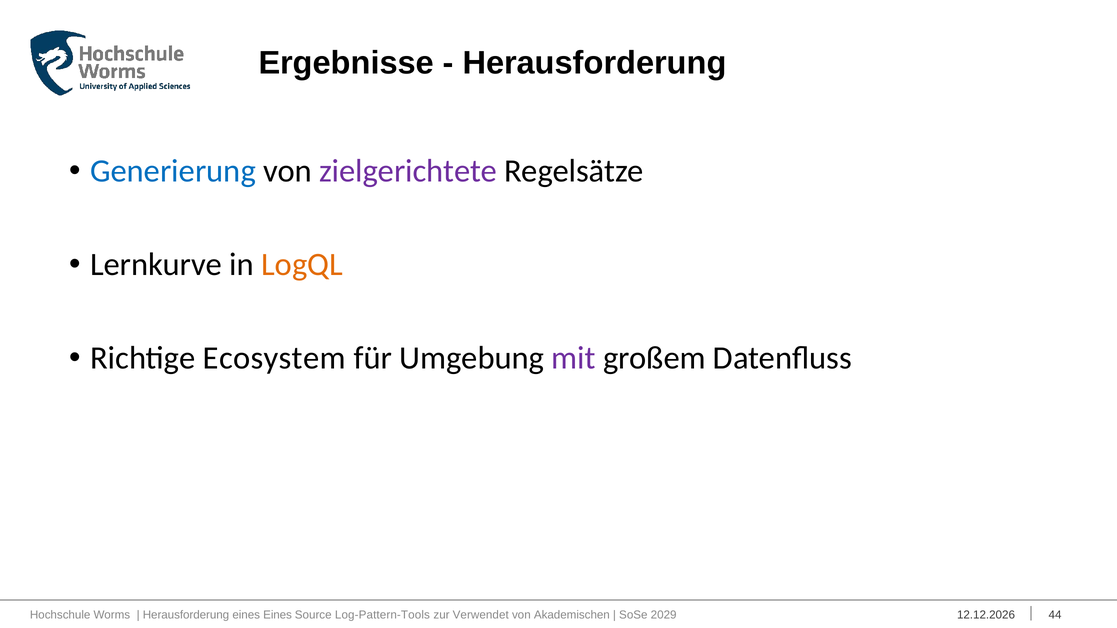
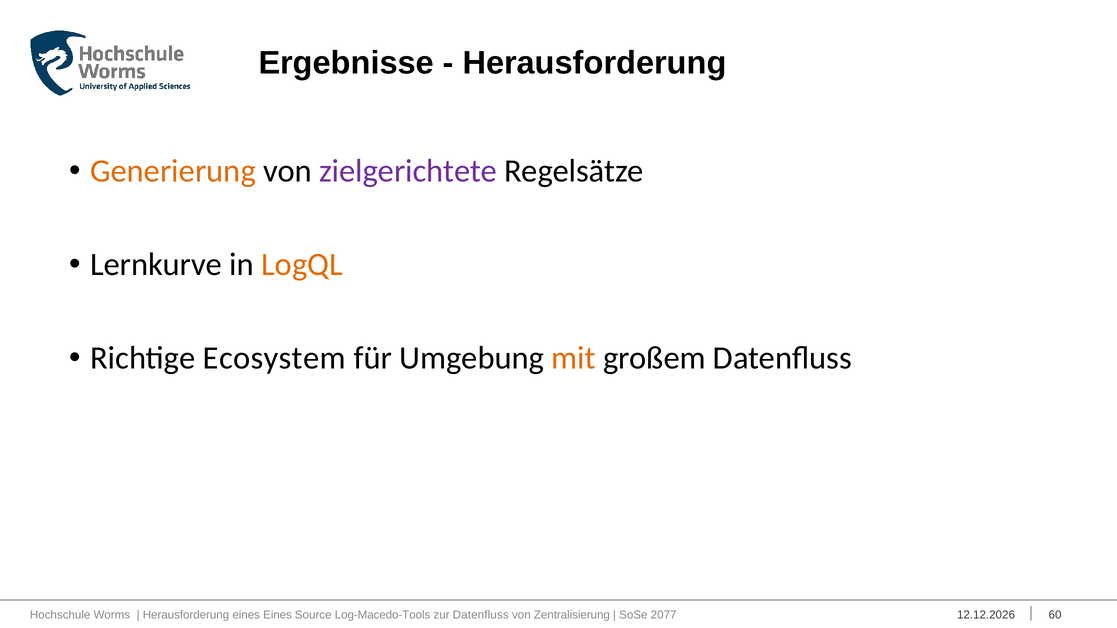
Generierung colour: blue -> orange
mit colour: purple -> orange
Log-Pattern-Tools: Log-Pattern-Tools -> Log-Macedo-Tools
zur Verwendet: Verwendet -> Datenfluss
Akademischen: Akademischen -> Zentralisierung
2029: 2029 -> 2077
44: 44 -> 60
